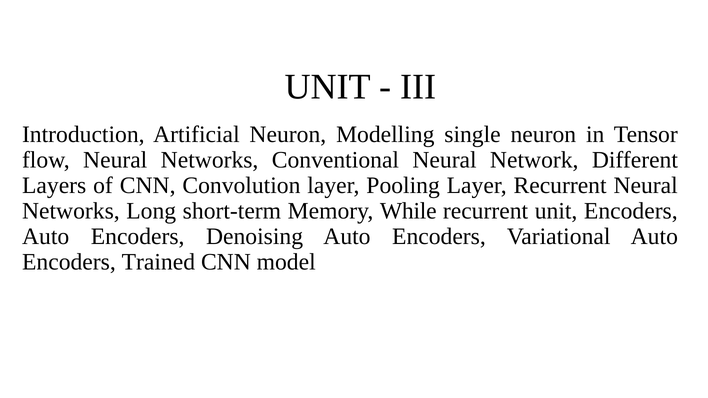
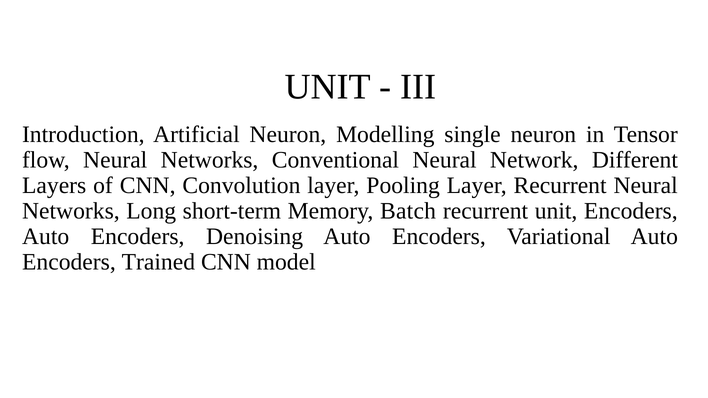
While: While -> Batch
